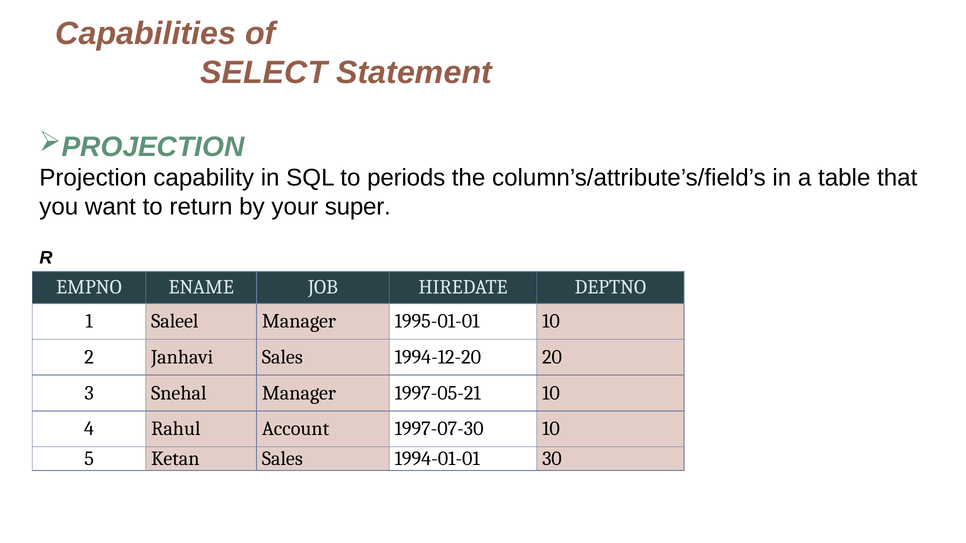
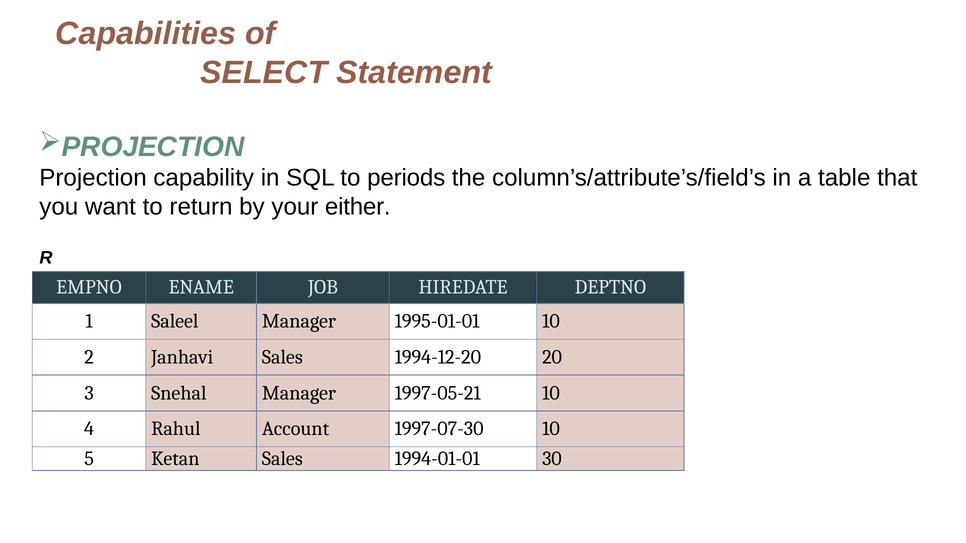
super: super -> either
